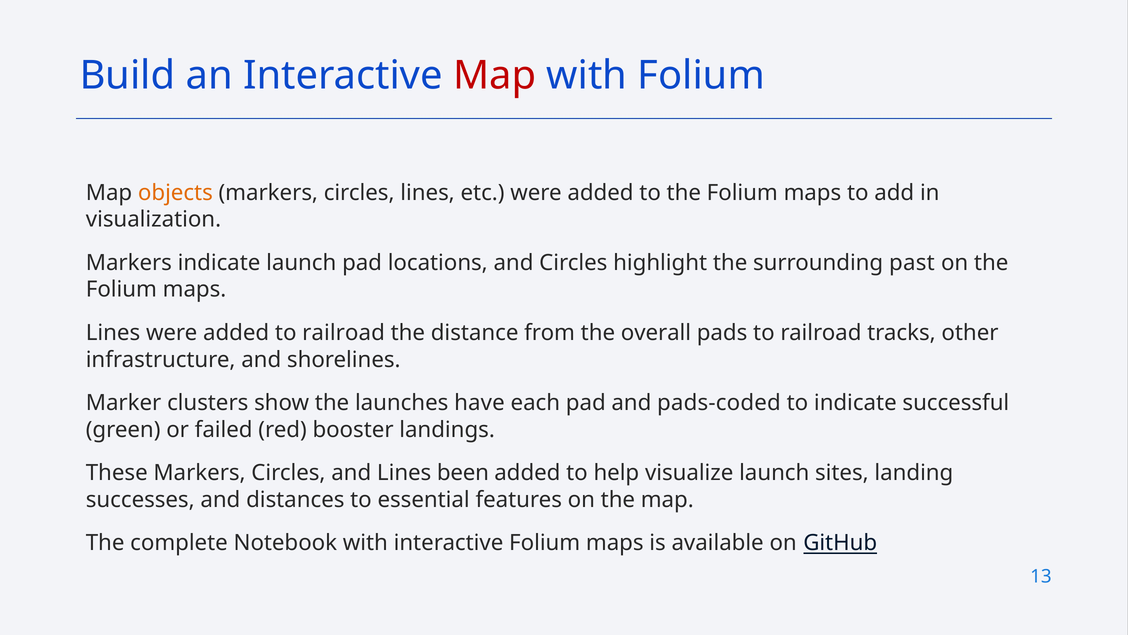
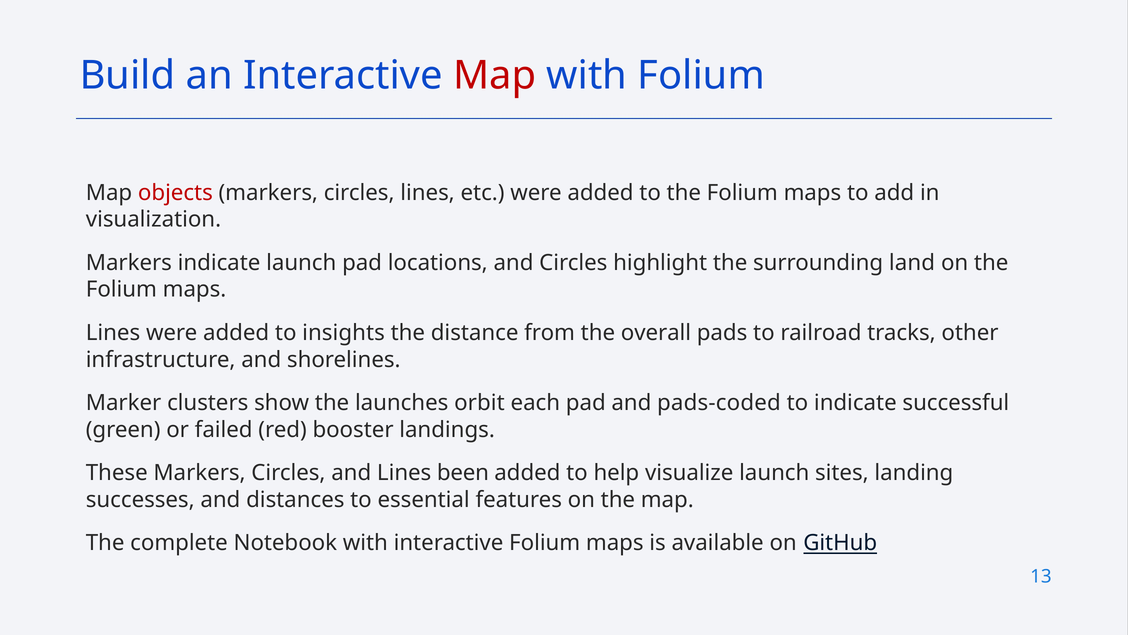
objects colour: orange -> red
past: past -> land
added to railroad: railroad -> insights
have: have -> orbit
